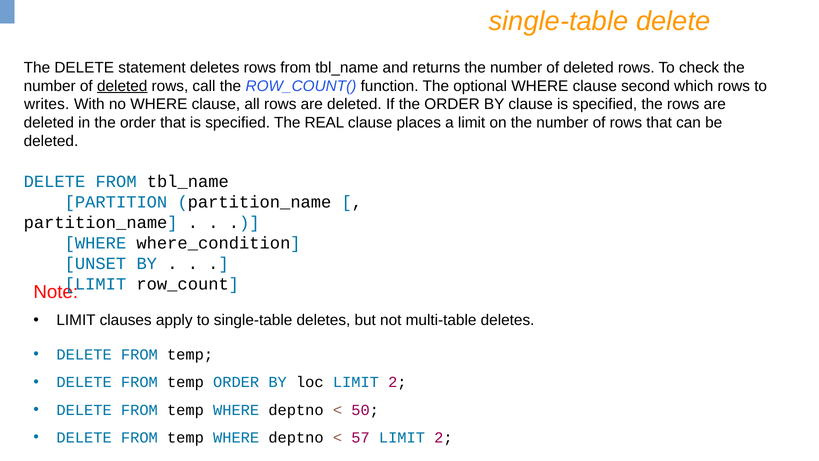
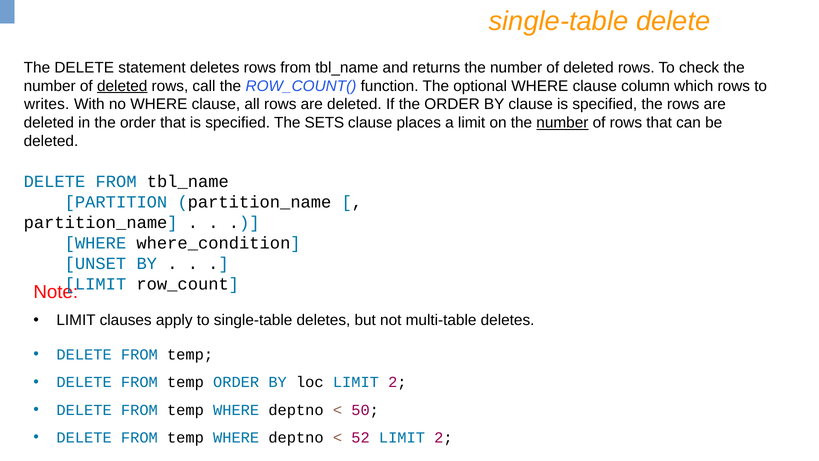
second: second -> column
REAL: REAL -> SETS
number at (562, 123) underline: none -> present
57: 57 -> 52
